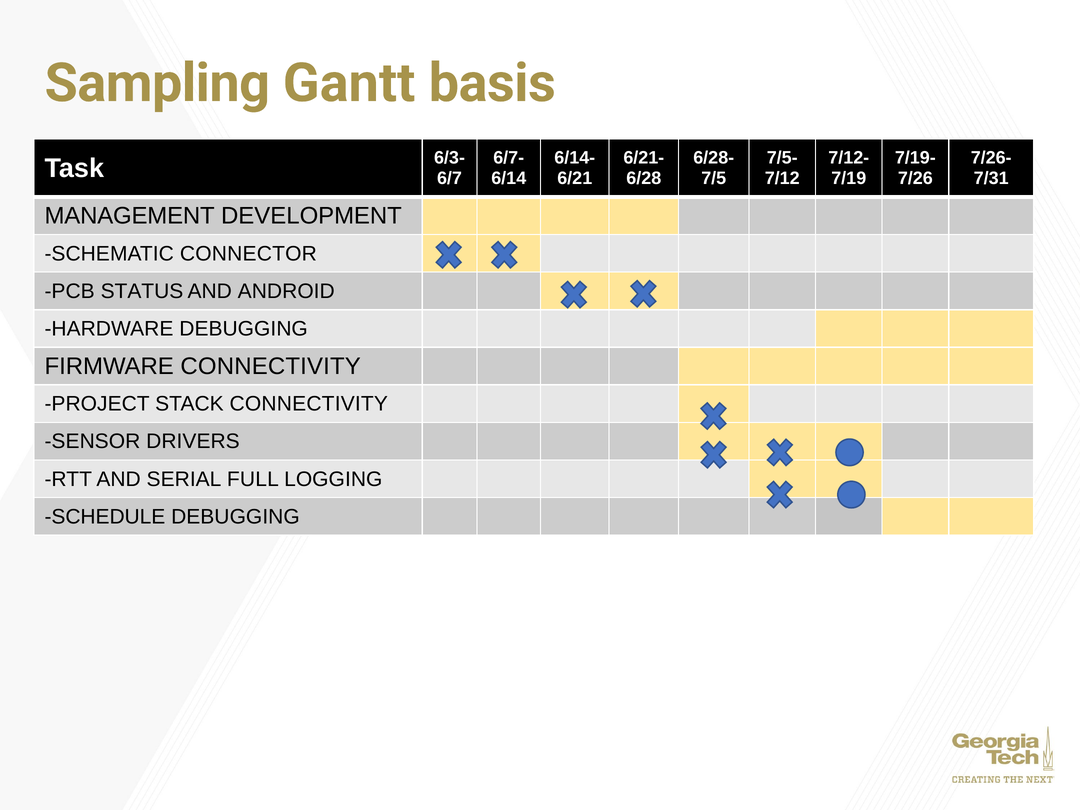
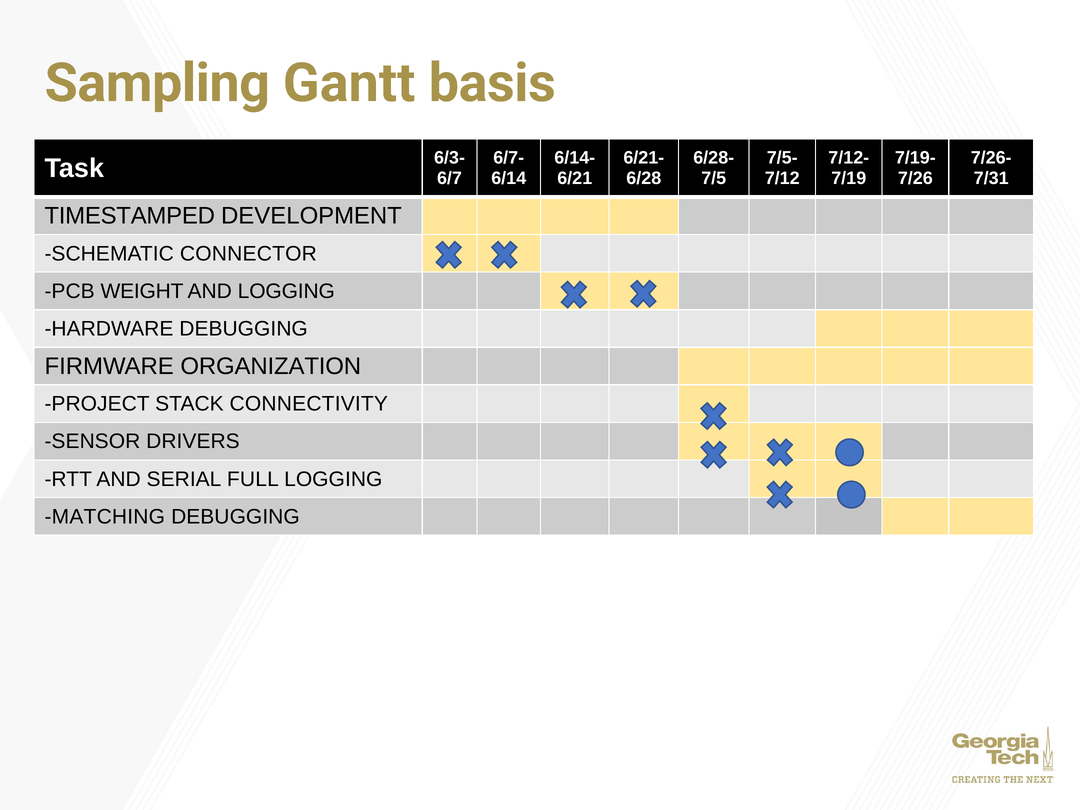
MANAGEMENT: MANAGEMENT -> TIMESTAMPED
STATUS: STATUS -> WEIGHT
AND ANDROID: ANDROID -> LOGGING
FIRMWARE CONNECTIVITY: CONNECTIVITY -> ORGANIZATION
SCHEDULE: SCHEDULE -> MATCHING
